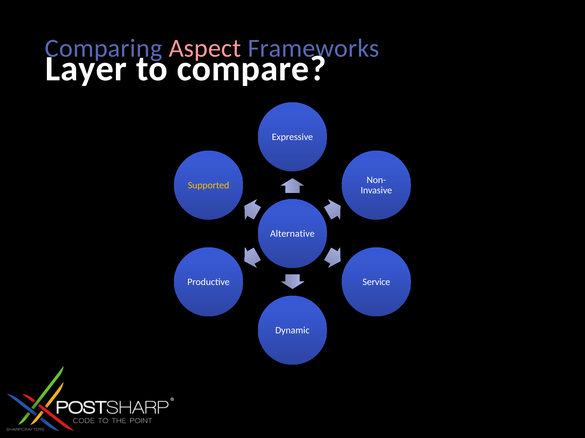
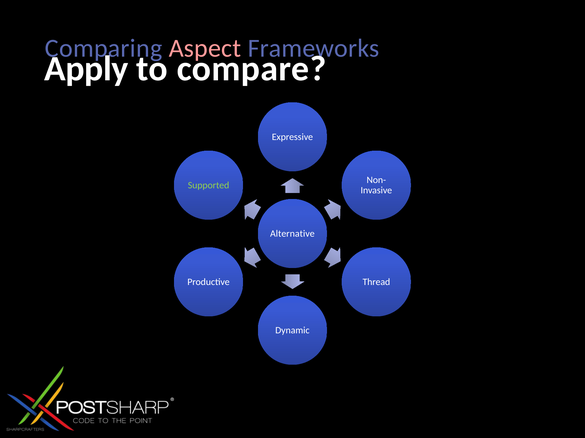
Layer: Layer -> Apply
Supported colour: yellow -> light green
Service: Service -> Thread
